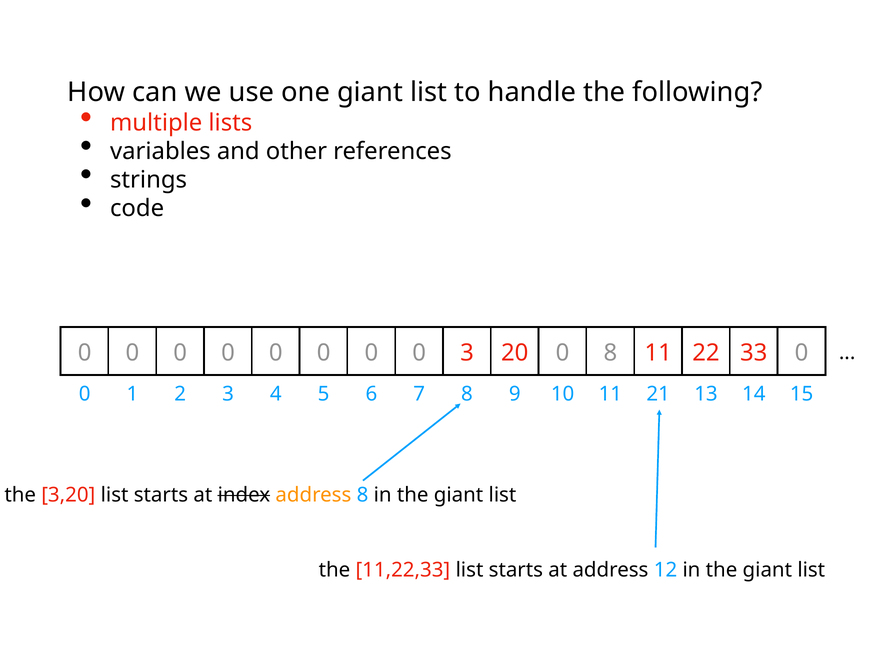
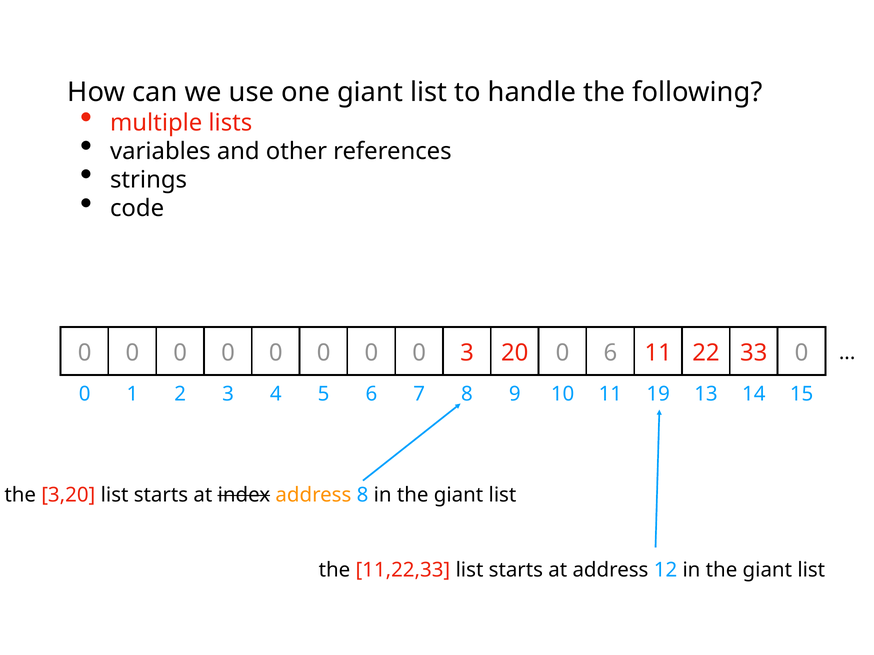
0 8: 8 -> 6
21: 21 -> 19
